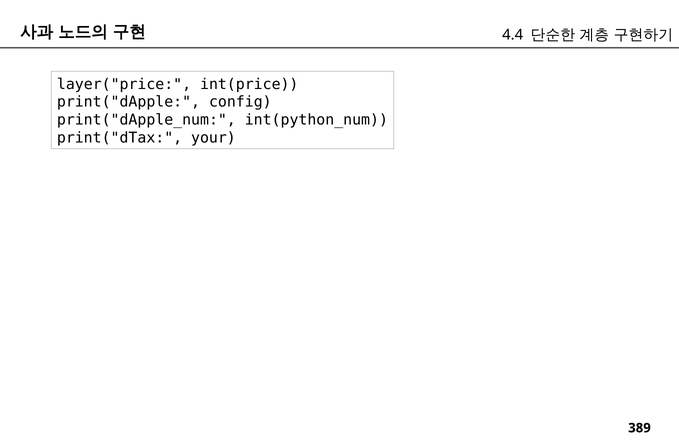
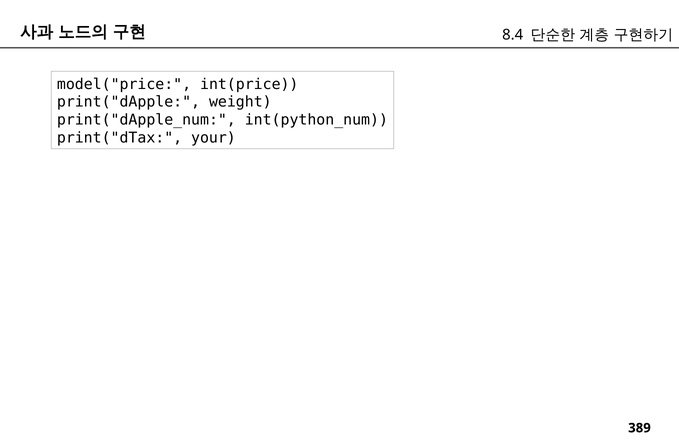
4.4: 4.4 -> 8.4
layer("price: layer("price -> model("price
config: config -> weight
